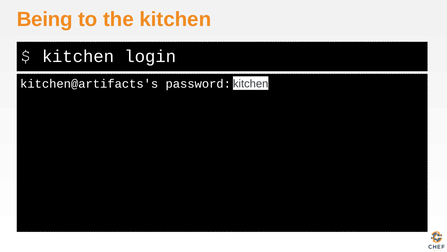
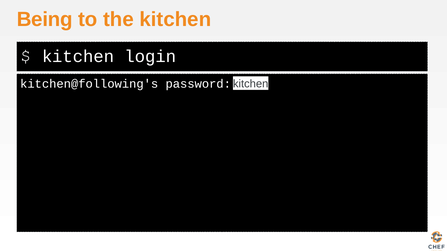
kitchen@artifacts's: kitchen@artifacts's -> kitchen@following's
